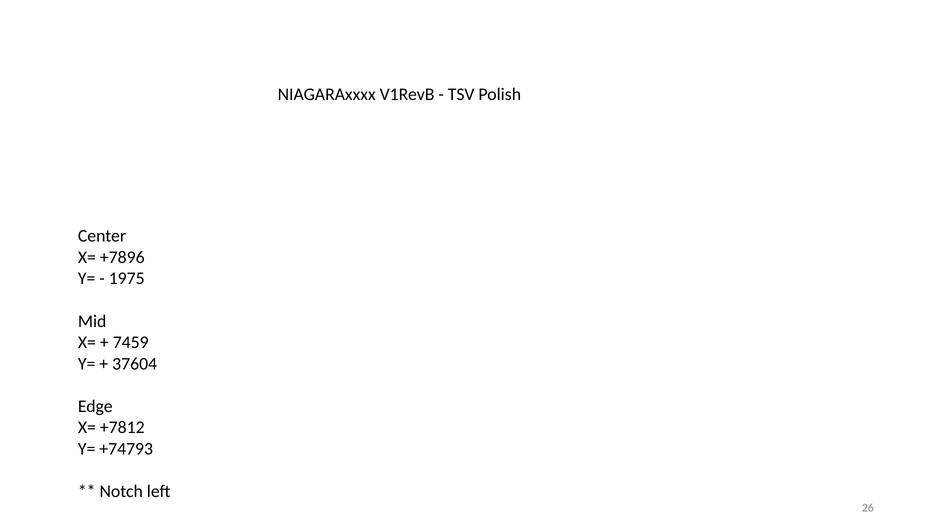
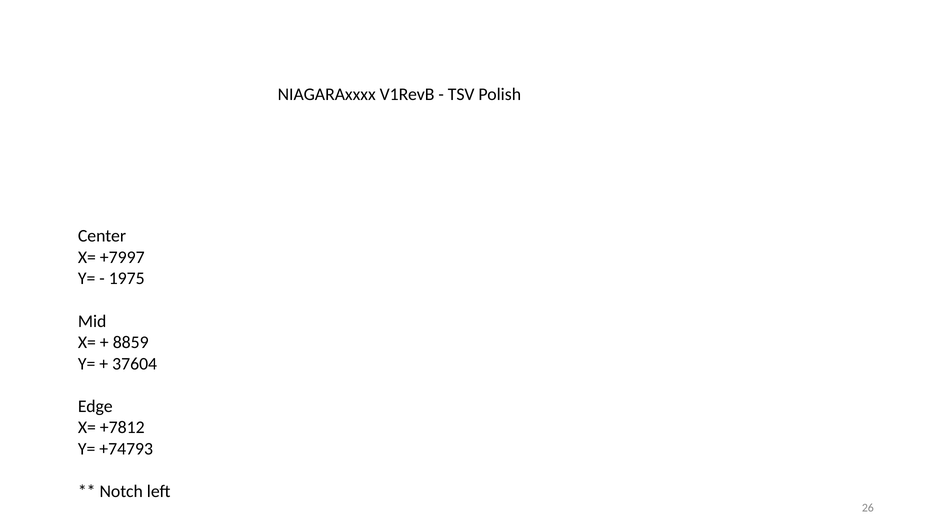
+7896: +7896 -> +7997
7459: 7459 -> 8859
